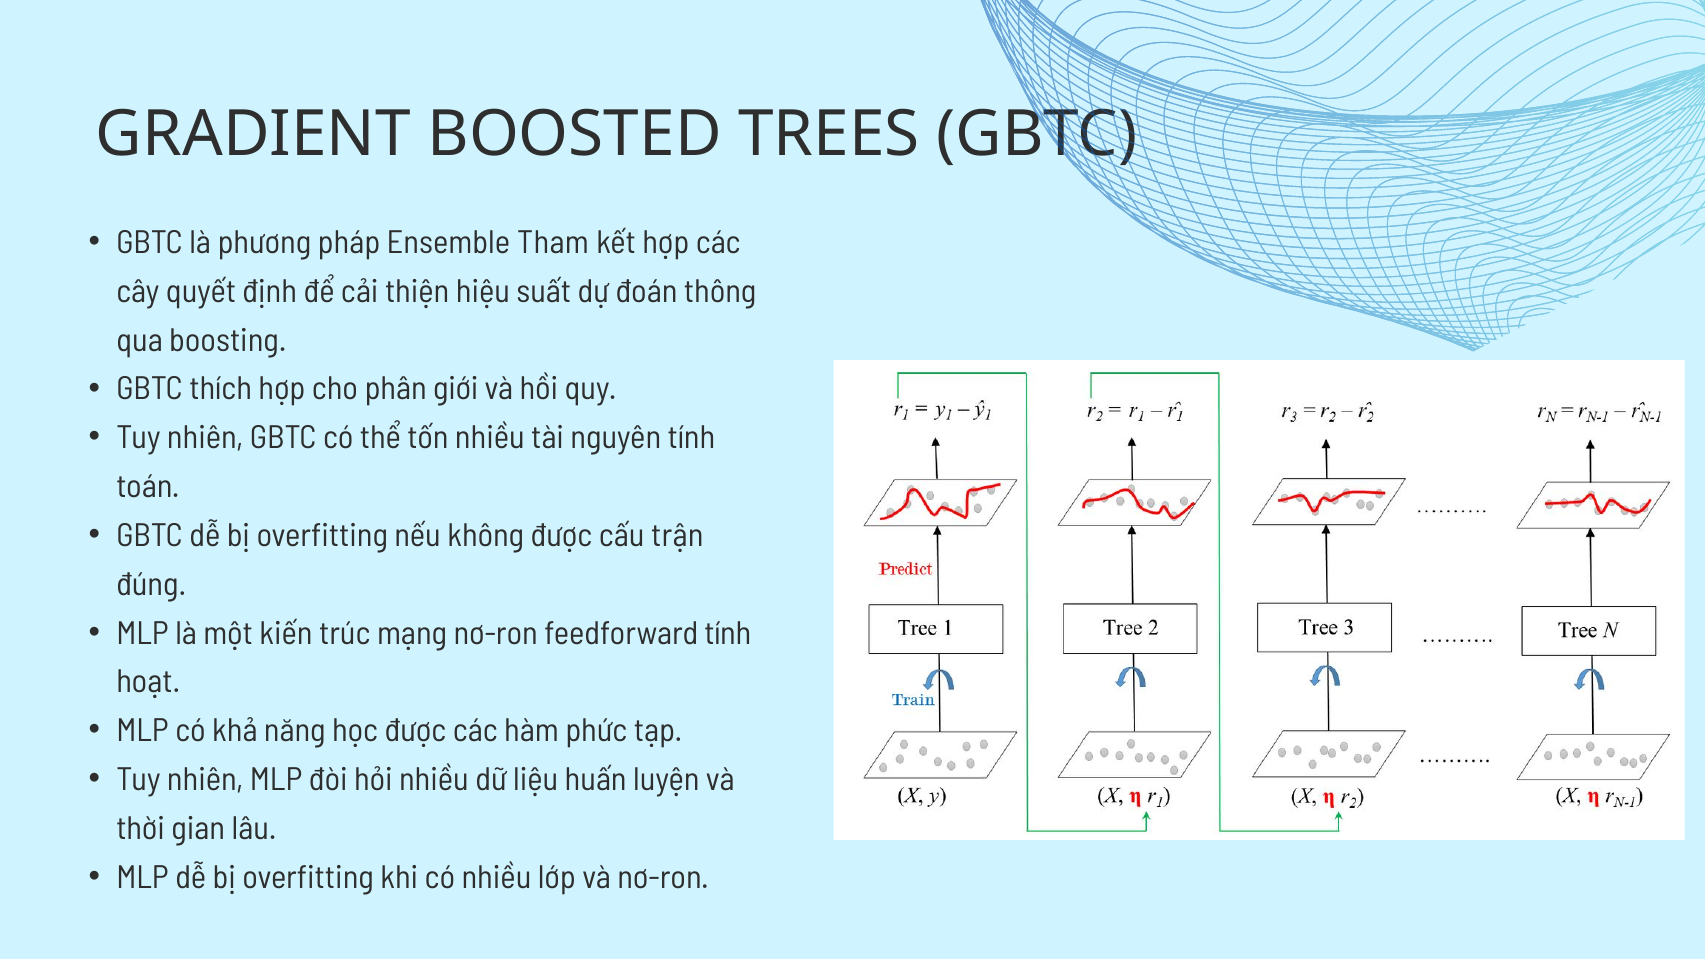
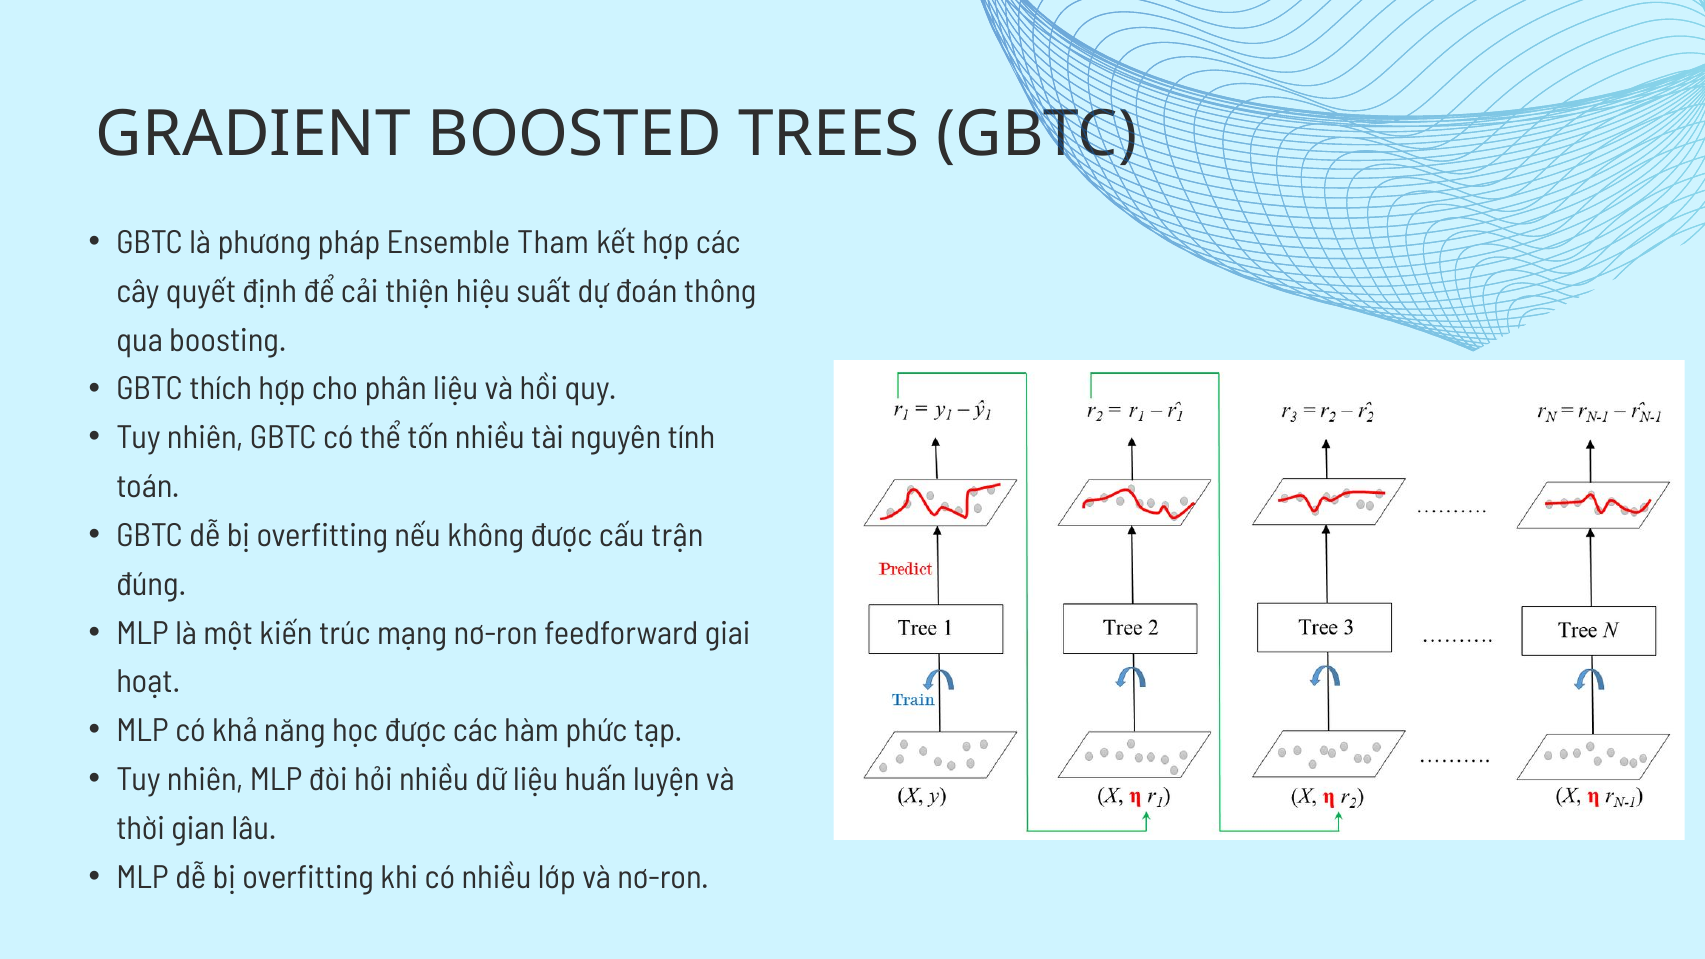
phân giới: giới -> liệu
feedforward tính: tính -> giai
